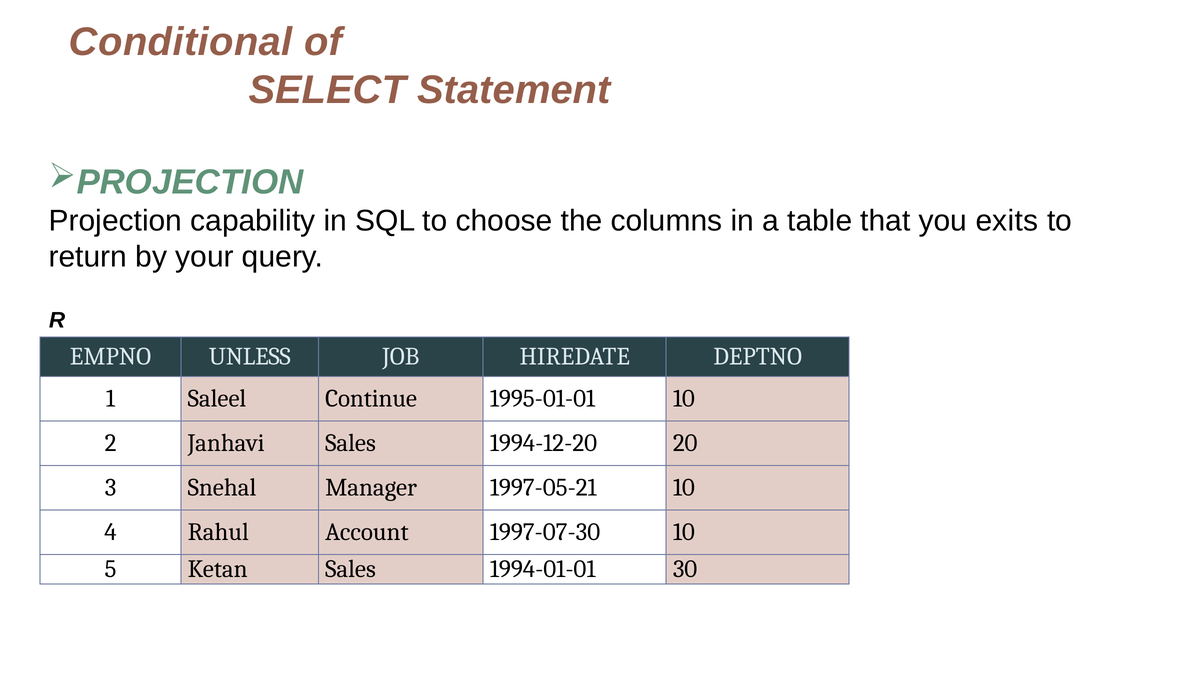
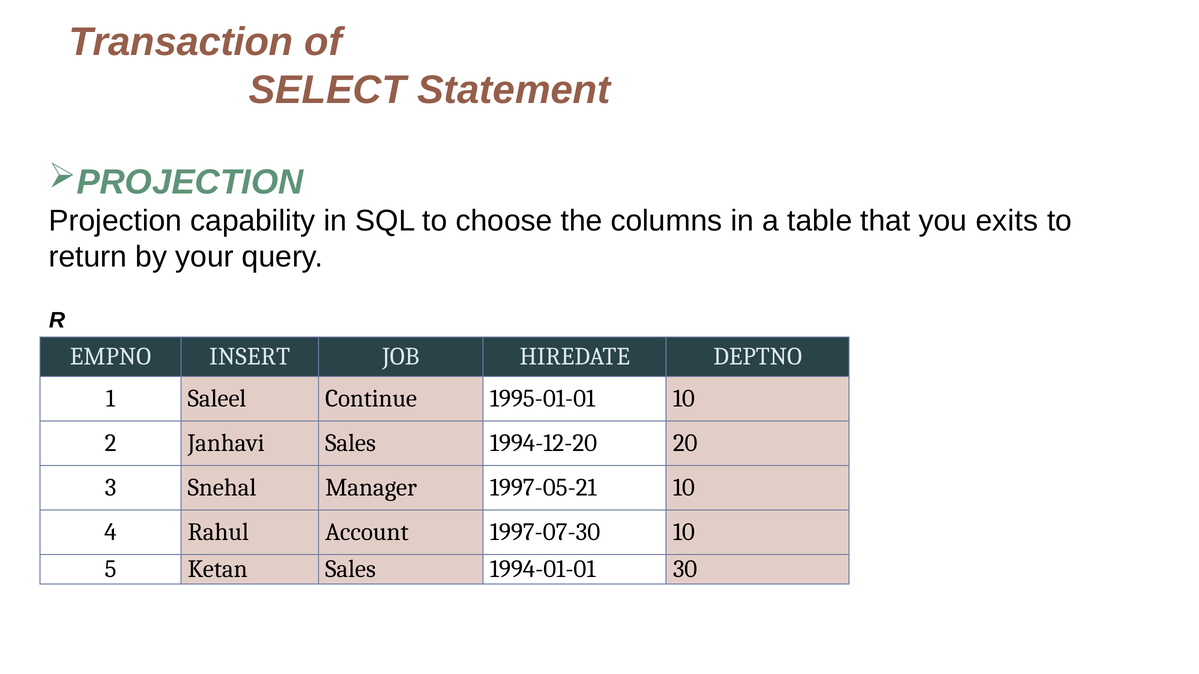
Conditional: Conditional -> Transaction
UNLESS: UNLESS -> INSERT
